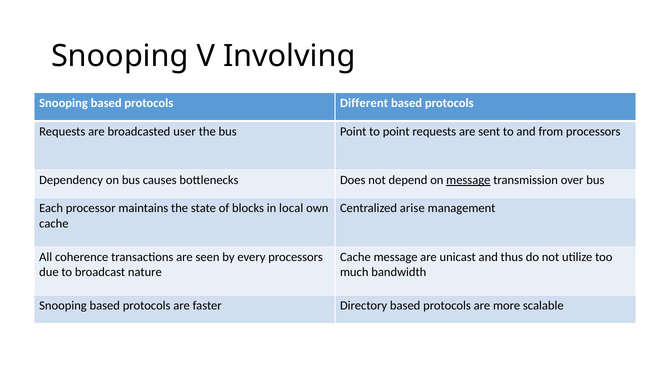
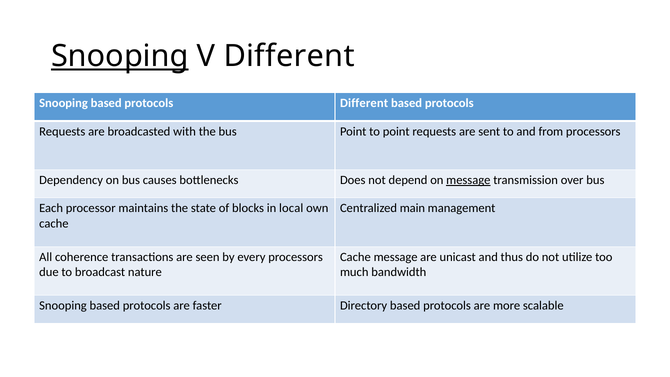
Snooping at (120, 56) underline: none -> present
V Involving: Involving -> Different
user: user -> with
arise: arise -> main
